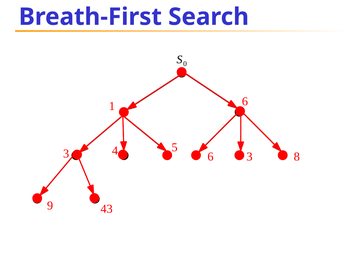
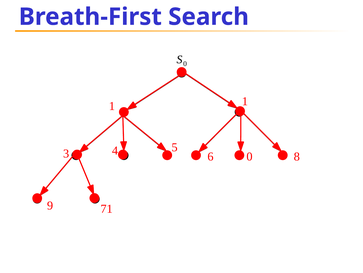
1 6: 6 -> 1
3 at (249, 156): 3 -> 0
43: 43 -> 71
